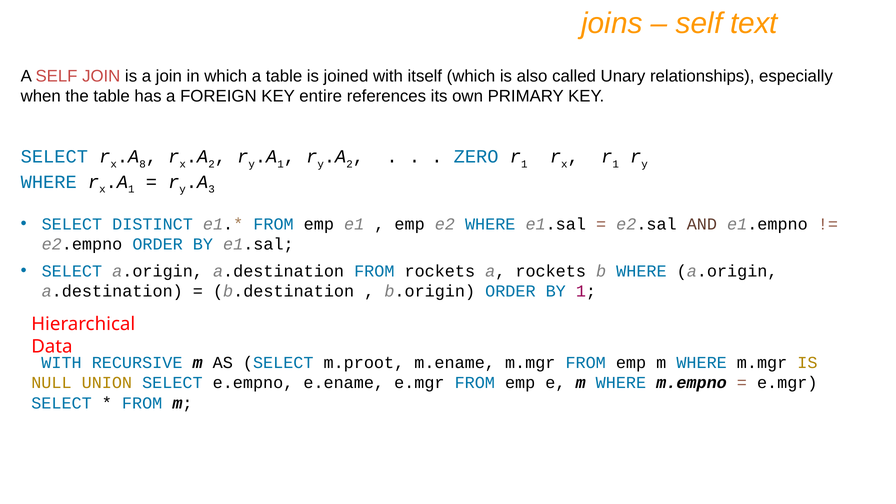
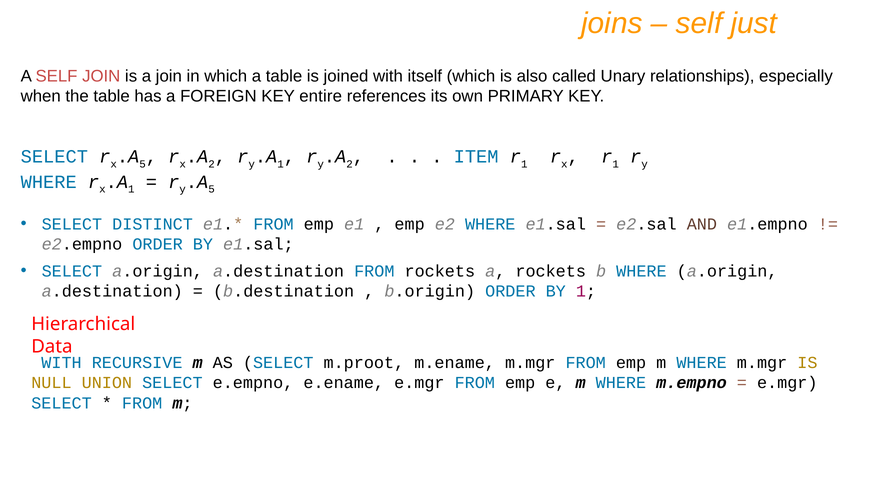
text: text -> just
8 at (143, 164): 8 -> 5
ZERO: ZERO -> ITEM
3 at (212, 189): 3 -> 5
